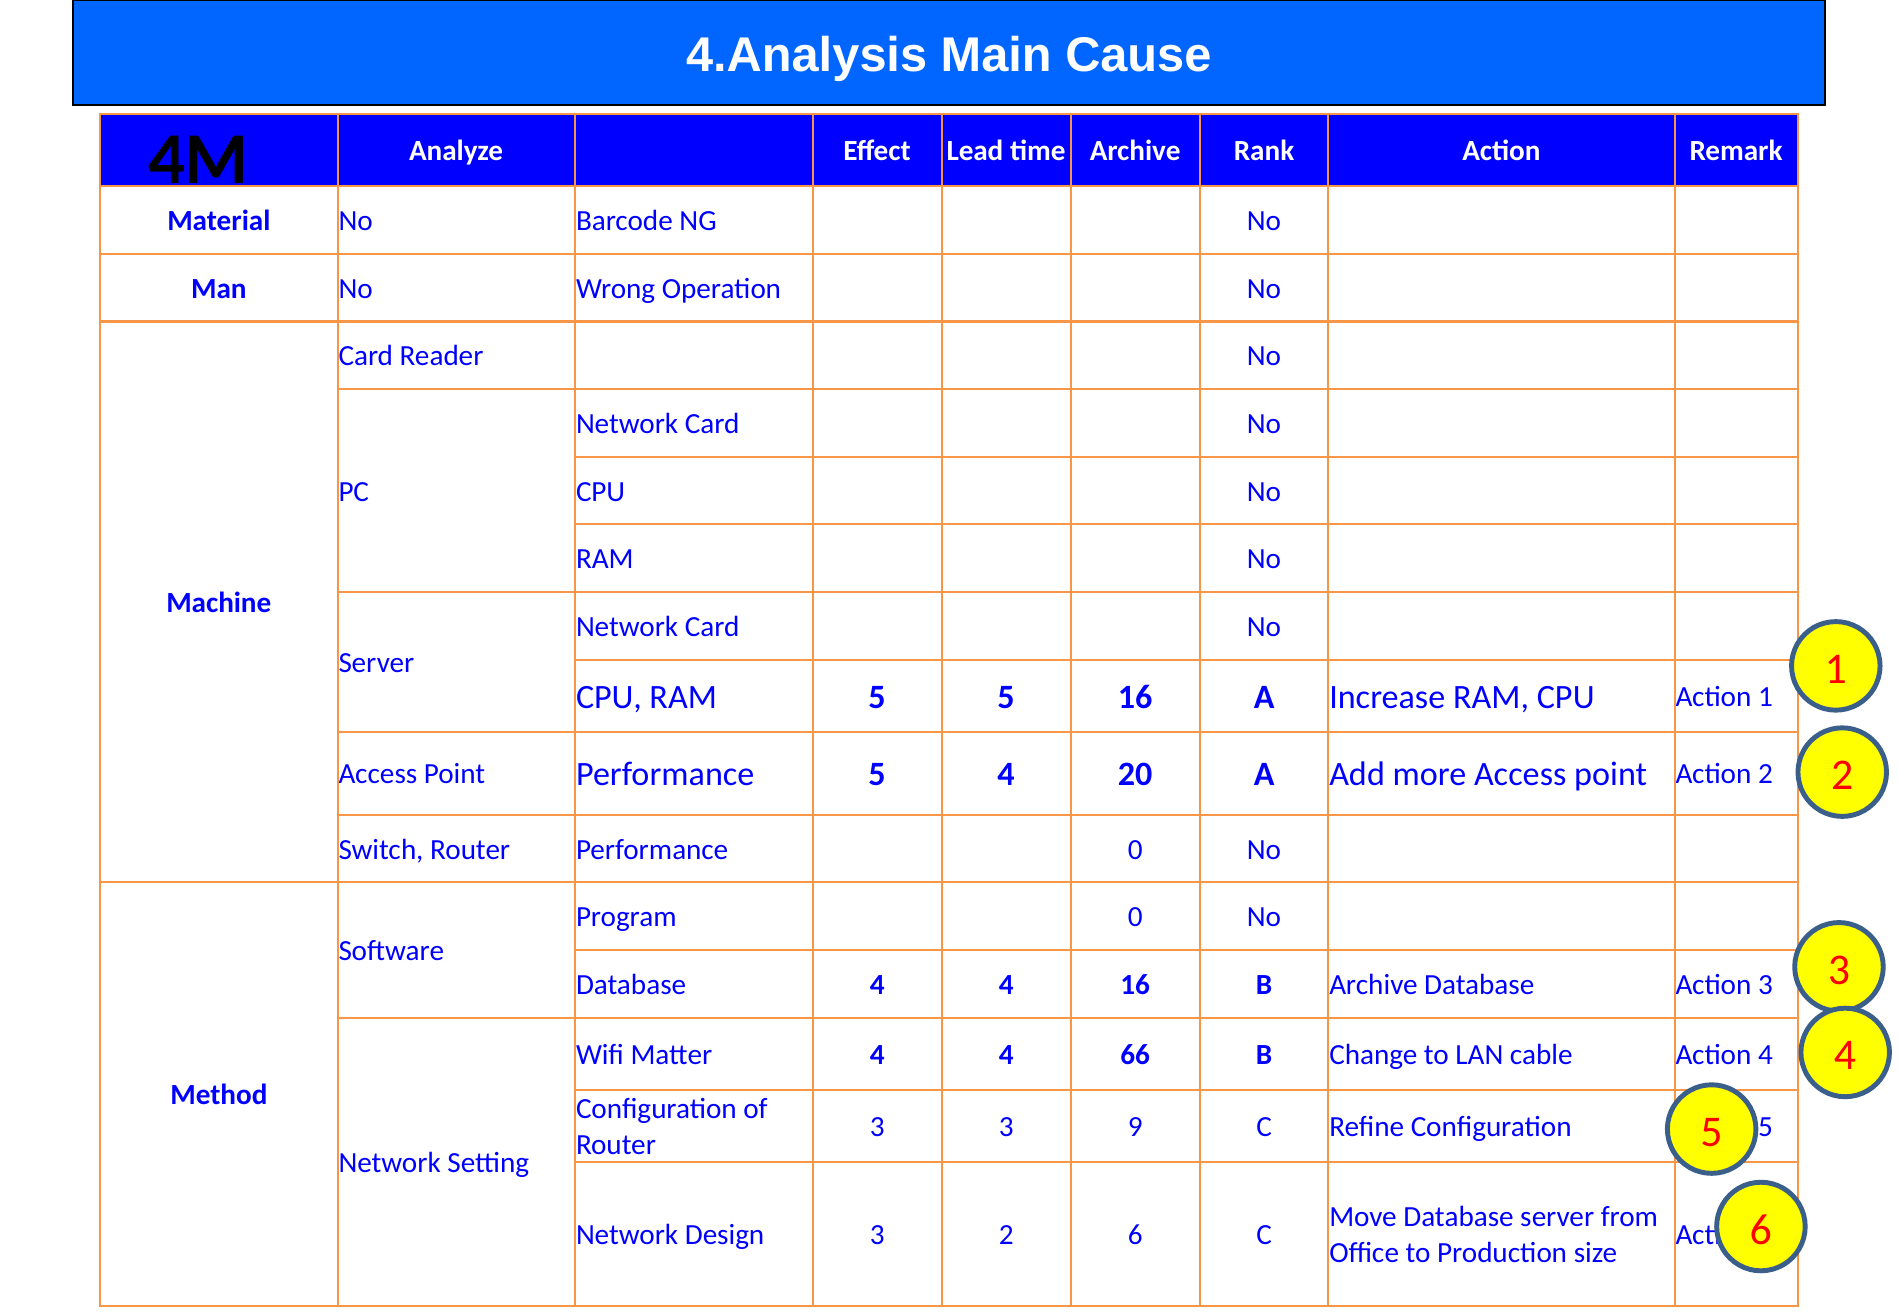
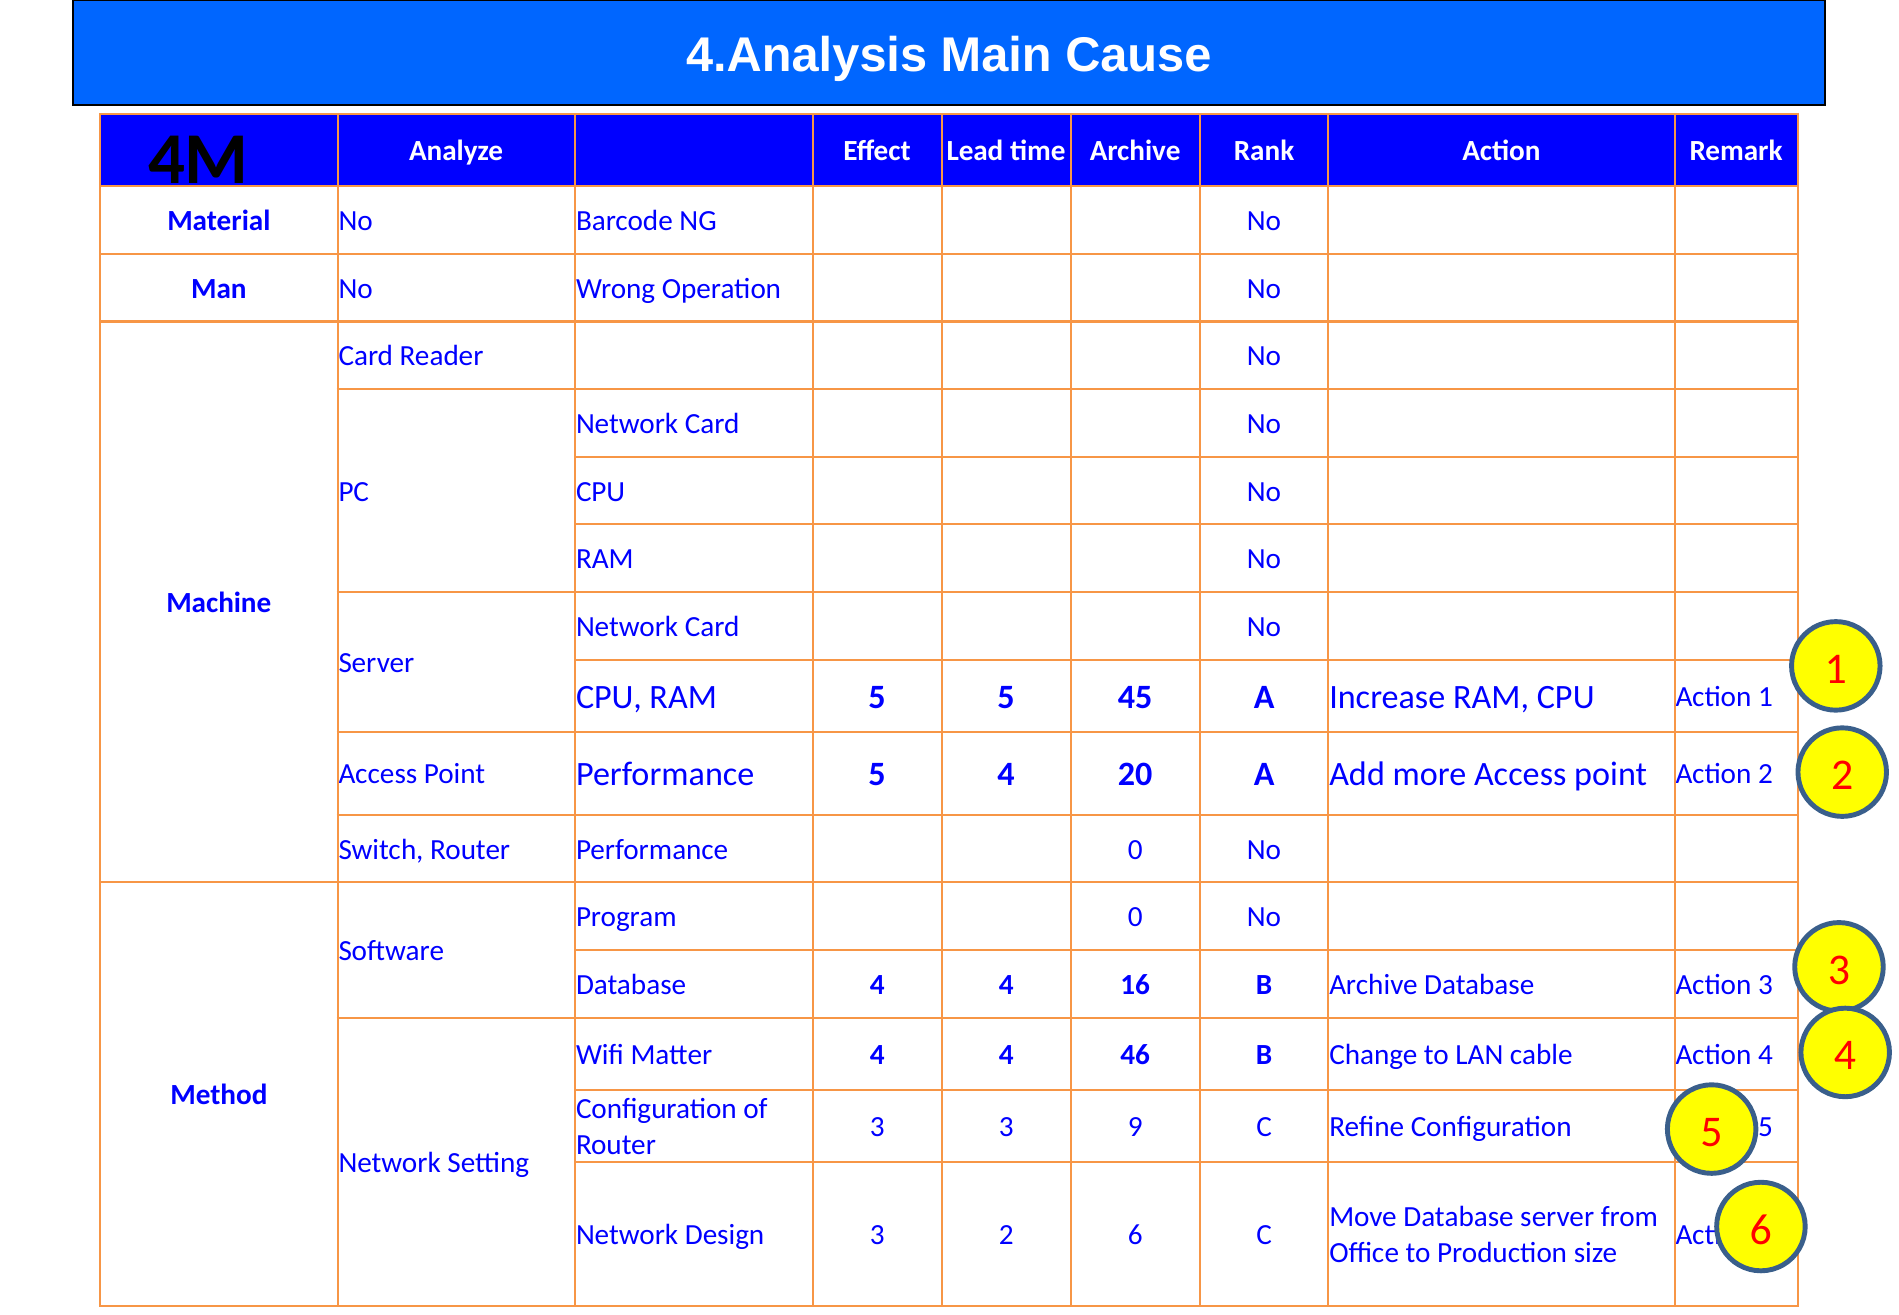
5 16: 16 -> 45
66: 66 -> 46
